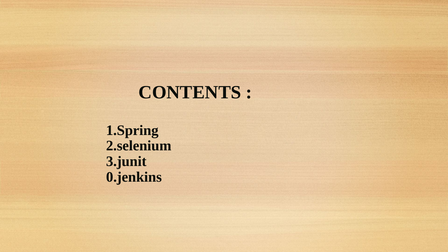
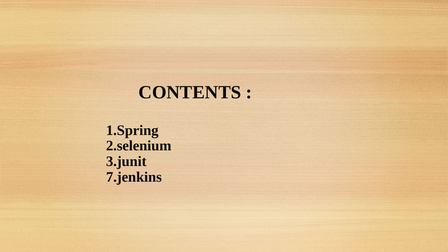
0.jenkins: 0.jenkins -> 7.jenkins
